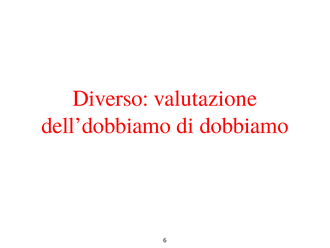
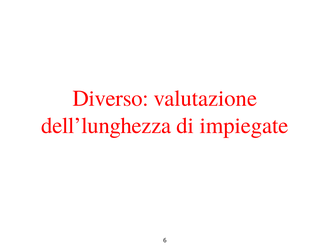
dell’dobbiamo: dell’dobbiamo -> dell’lunghezza
dobbiamo: dobbiamo -> impiegate
